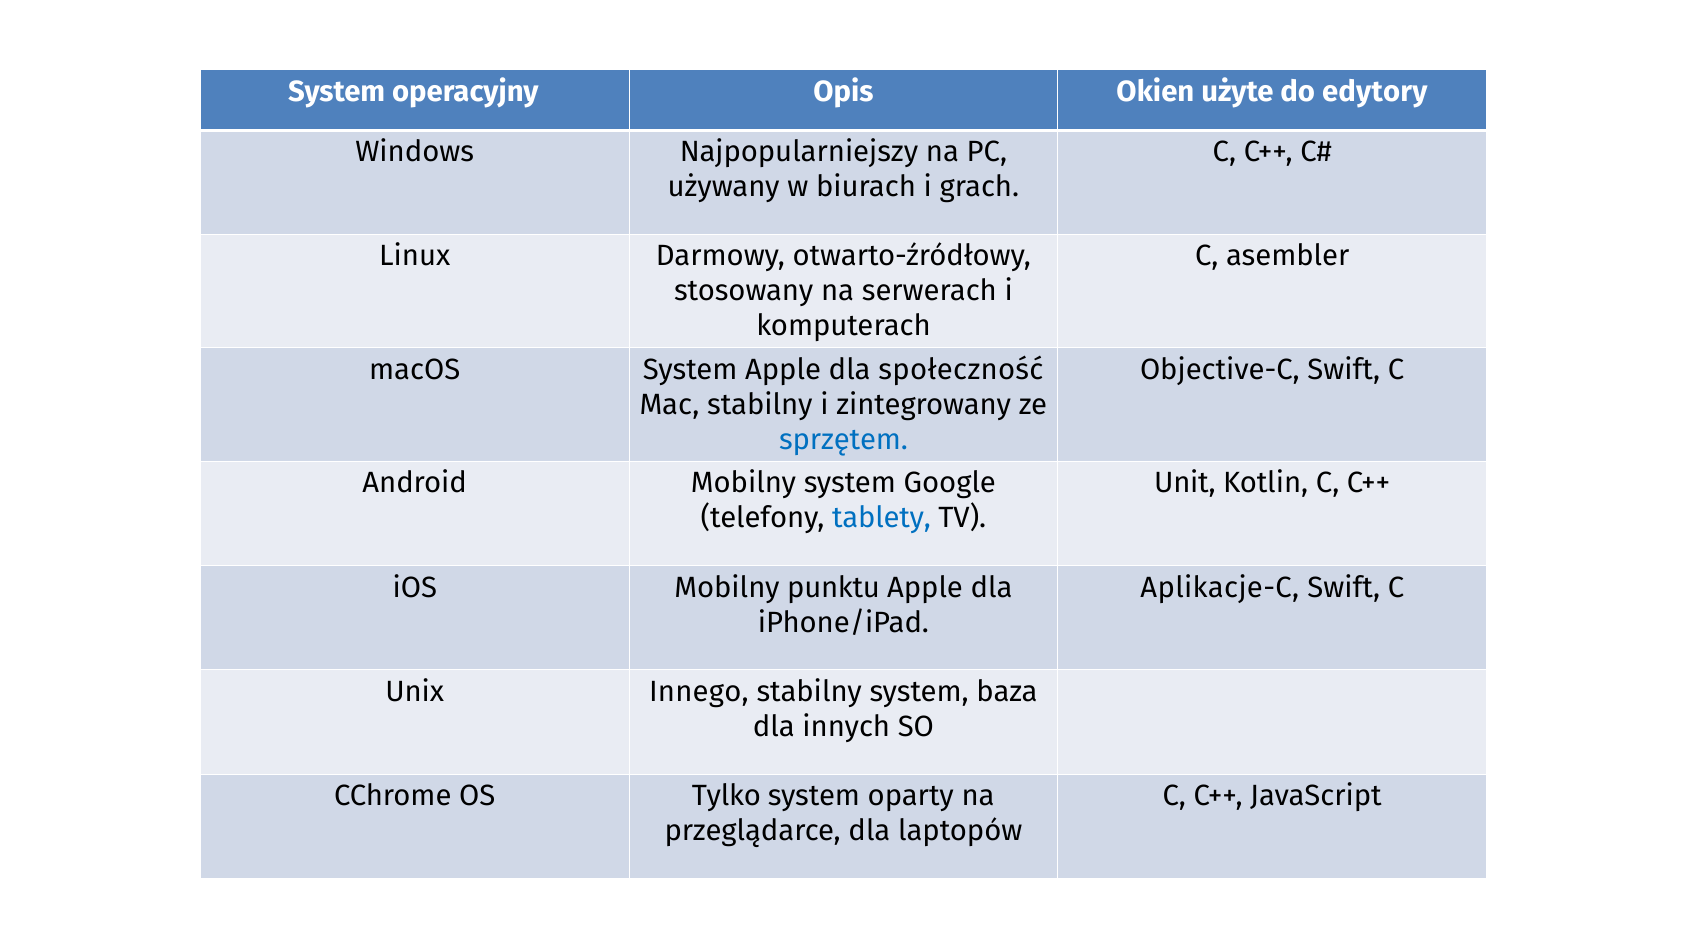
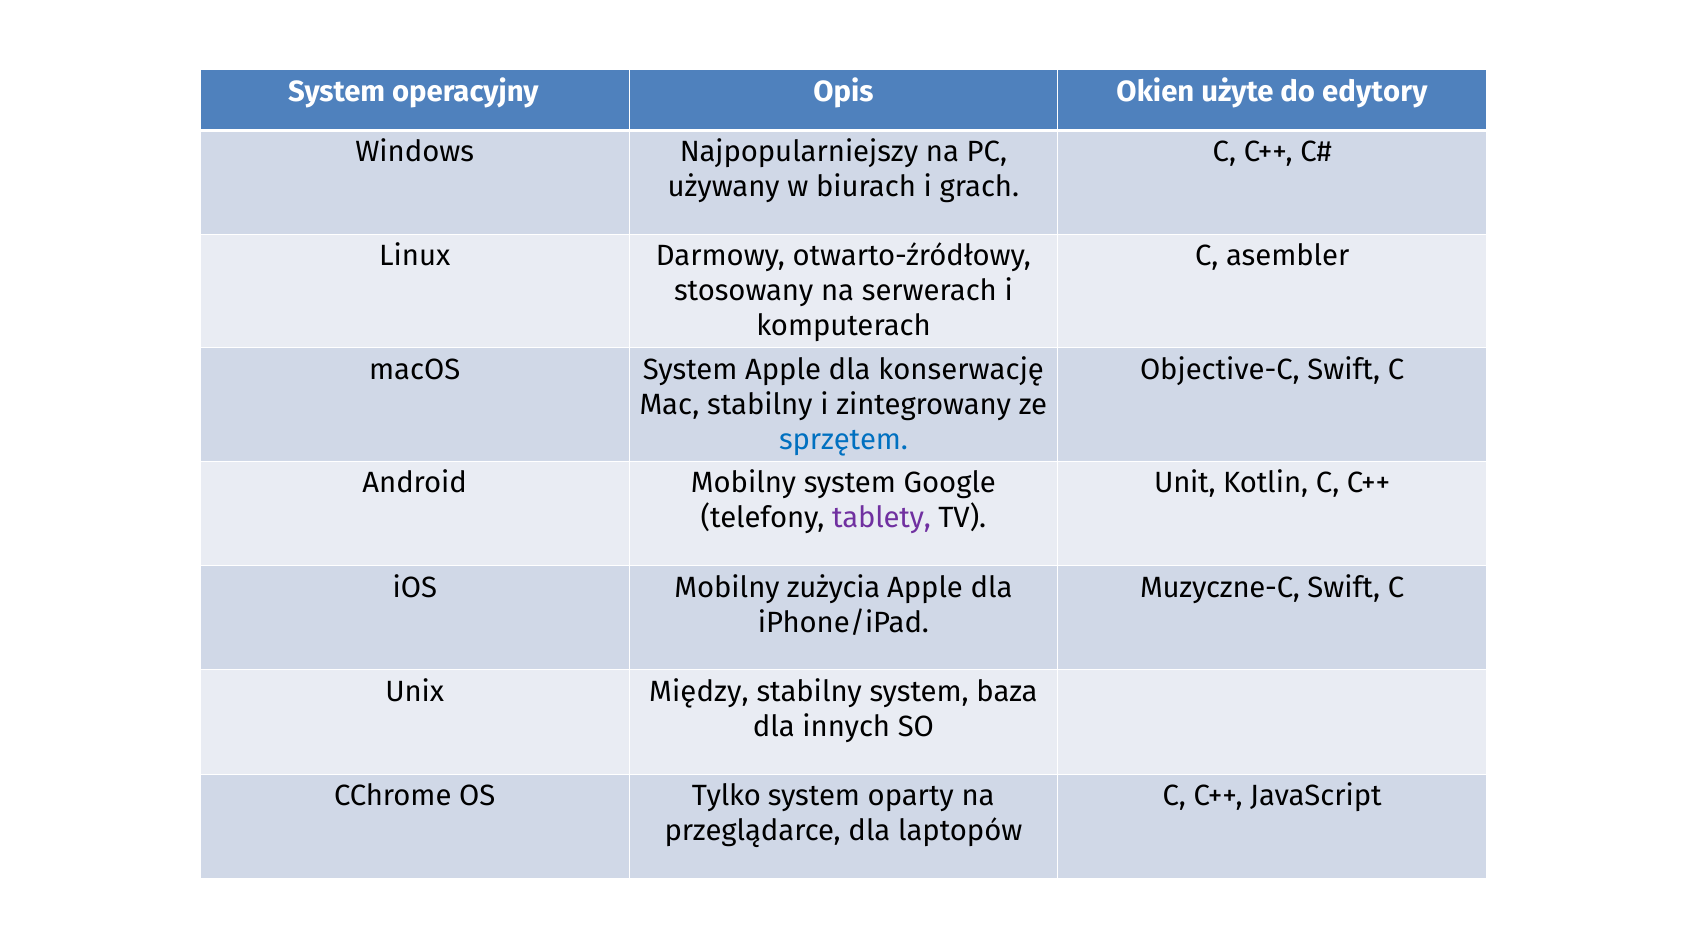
społeczność: społeczność -> konserwację
tablety colour: blue -> purple
punktu: punktu -> zużycia
Aplikacje-C: Aplikacje-C -> Muzyczne-C
Innego: Innego -> Między
